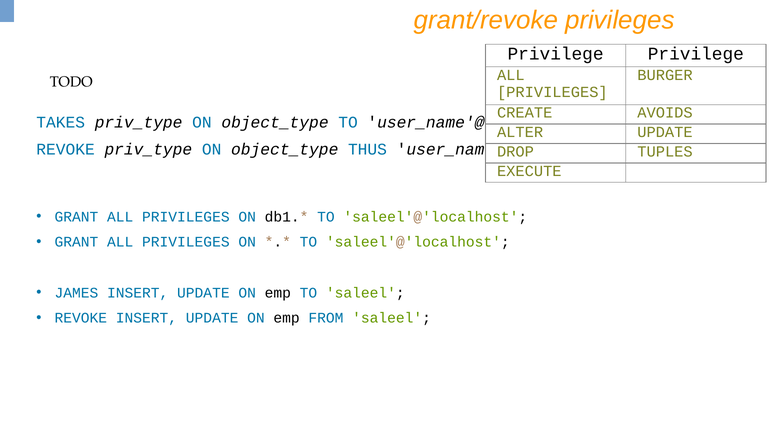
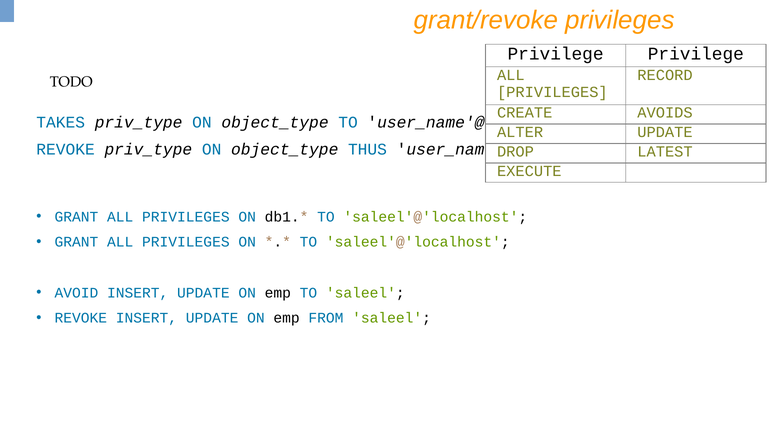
BURGER: BURGER -> RECORD
TUPLES: TUPLES -> LATEST
JAMES: JAMES -> AVOID
